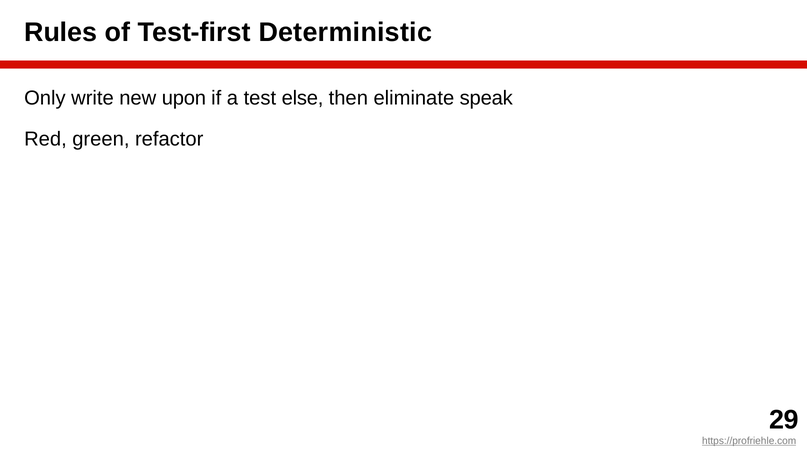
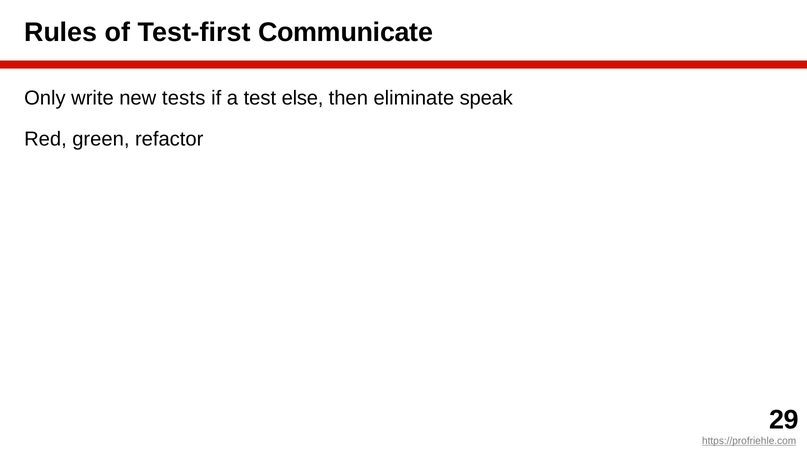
Deterministic: Deterministic -> Communicate
upon: upon -> tests
